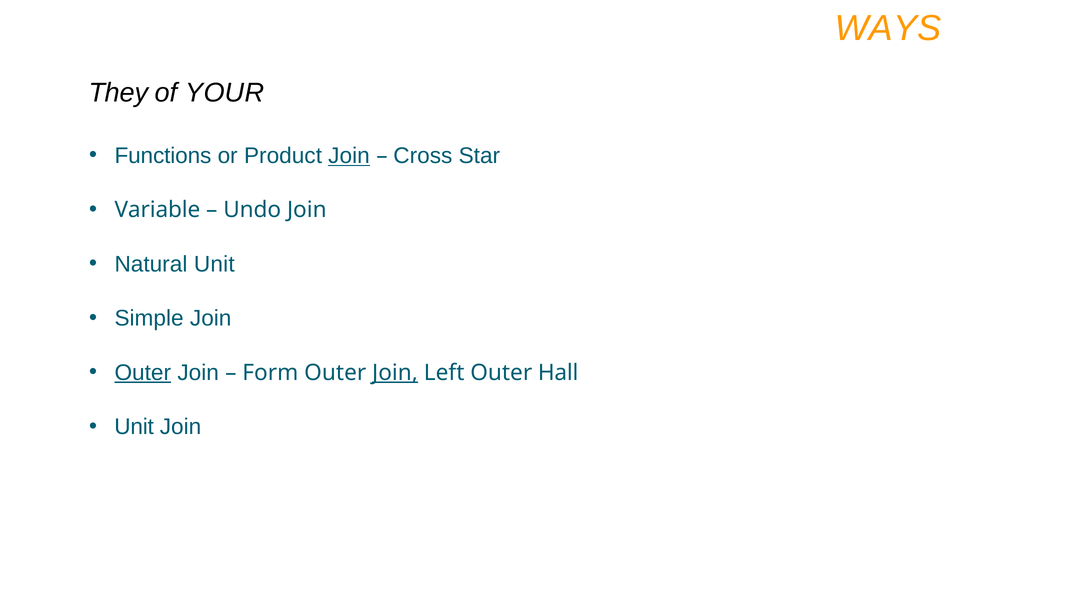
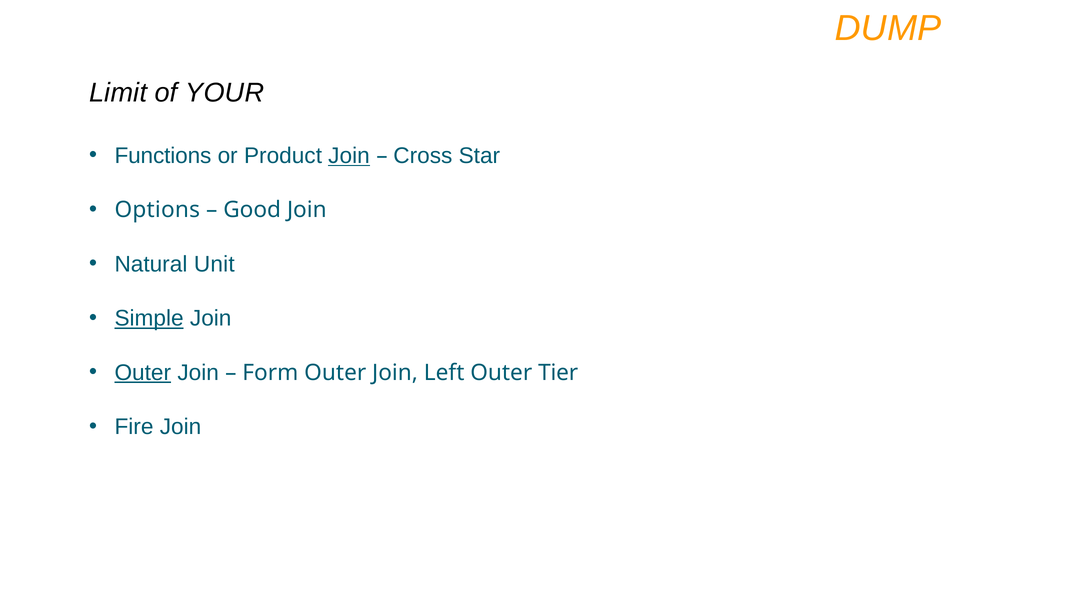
WAYS: WAYS -> DUMP
They: They -> Limit
Variable: Variable -> Options
Undo: Undo -> Good
Simple underline: none -> present
Join at (395, 373) underline: present -> none
Hall: Hall -> Tier
Unit at (134, 427): Unit -> Fire
